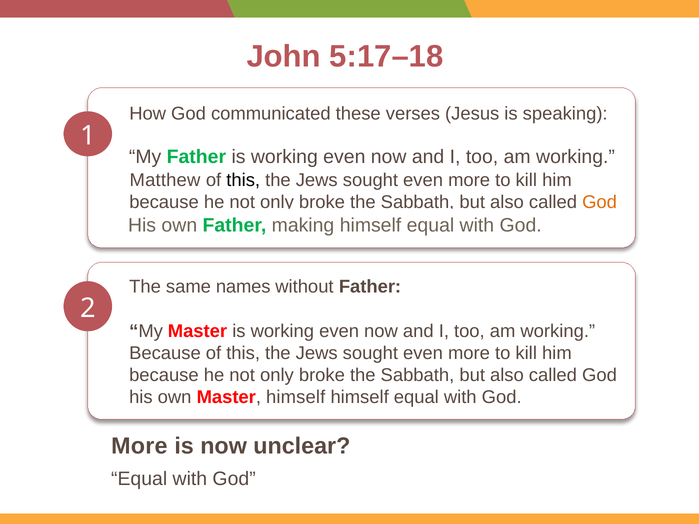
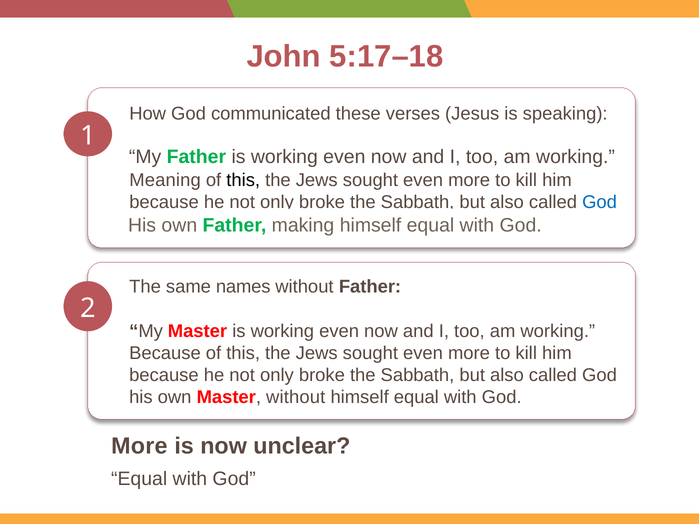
Matthew: Matthew -> Meaning
God at (600, 202) colour: orange -> blue
Master himself: himself -> without
